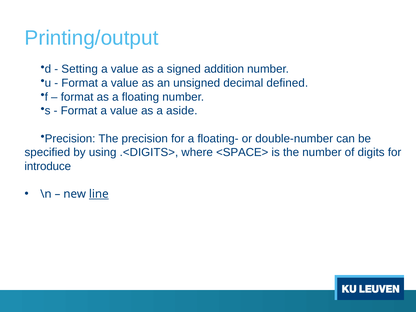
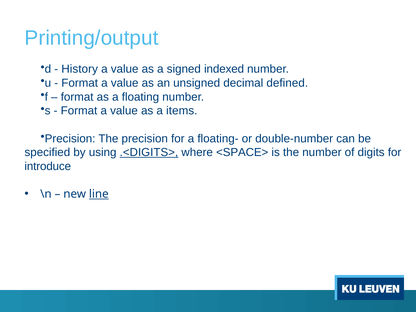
Setting: Setting -> History
addition: addition -> indexed
aside: aside -> items
.<DIGITS> underline: none -> present
